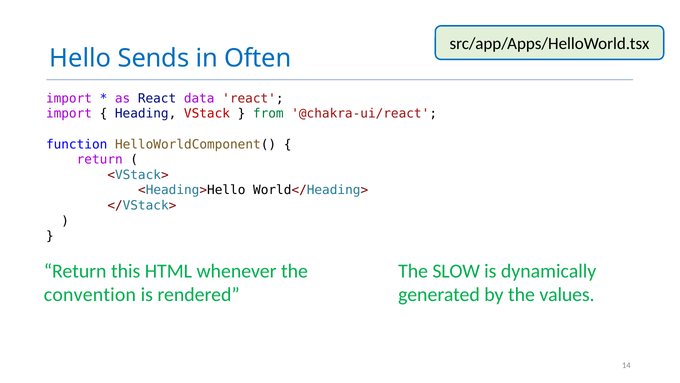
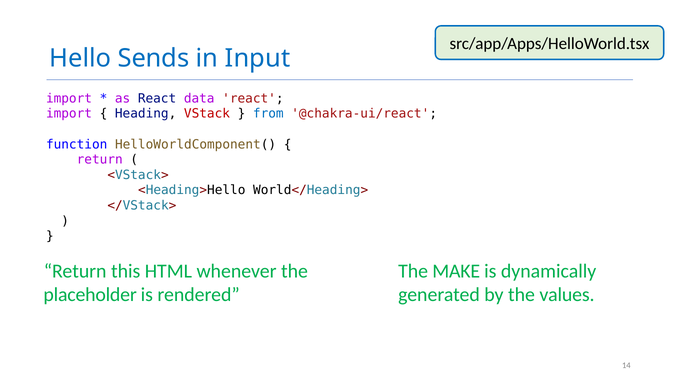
Often: Often -> Input
from colour: green -> blue
SLOW: SLOW -> MAKE
convention: convention -> placeholder
